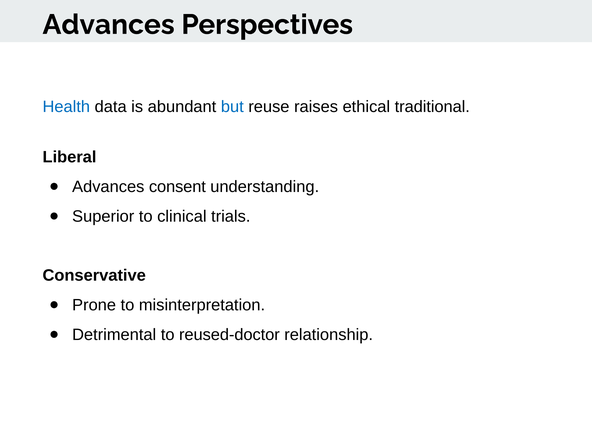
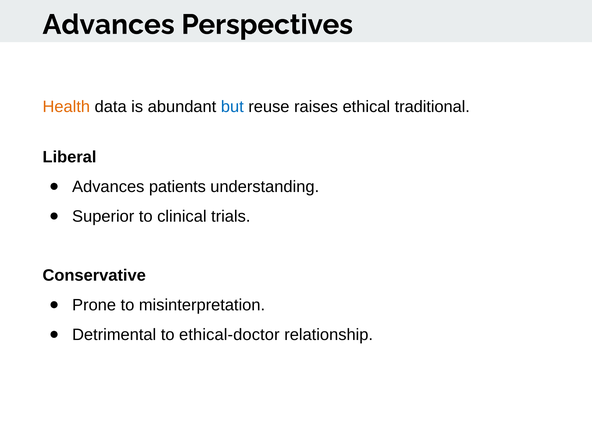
Health colour: blue -> orange
consent: consent -> patients
reused-doctor: reused-doctor -> ethical-doctor
